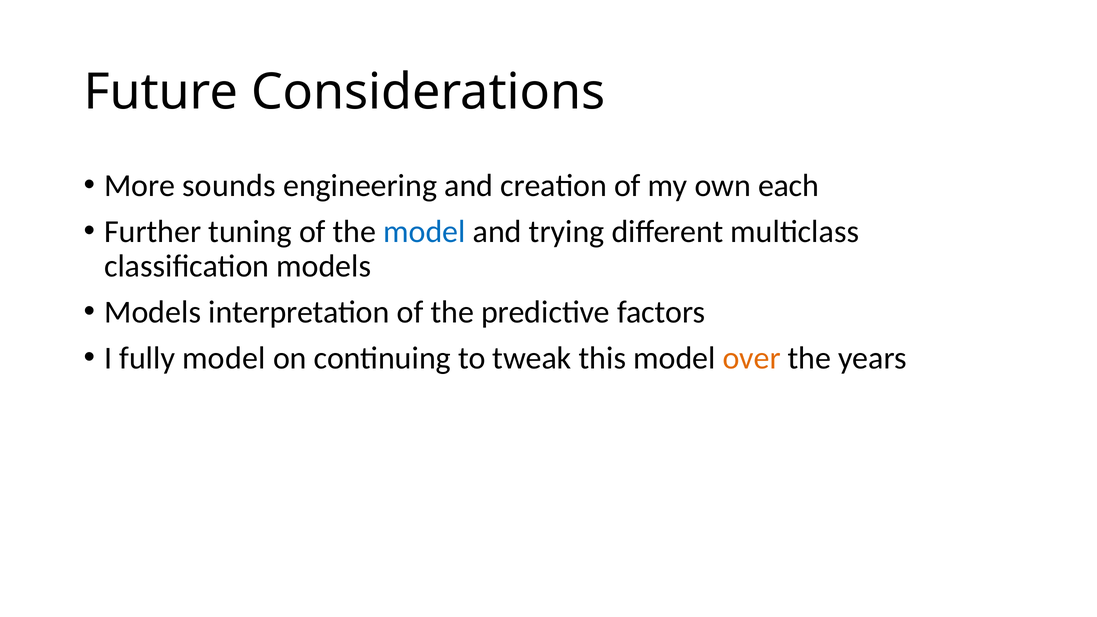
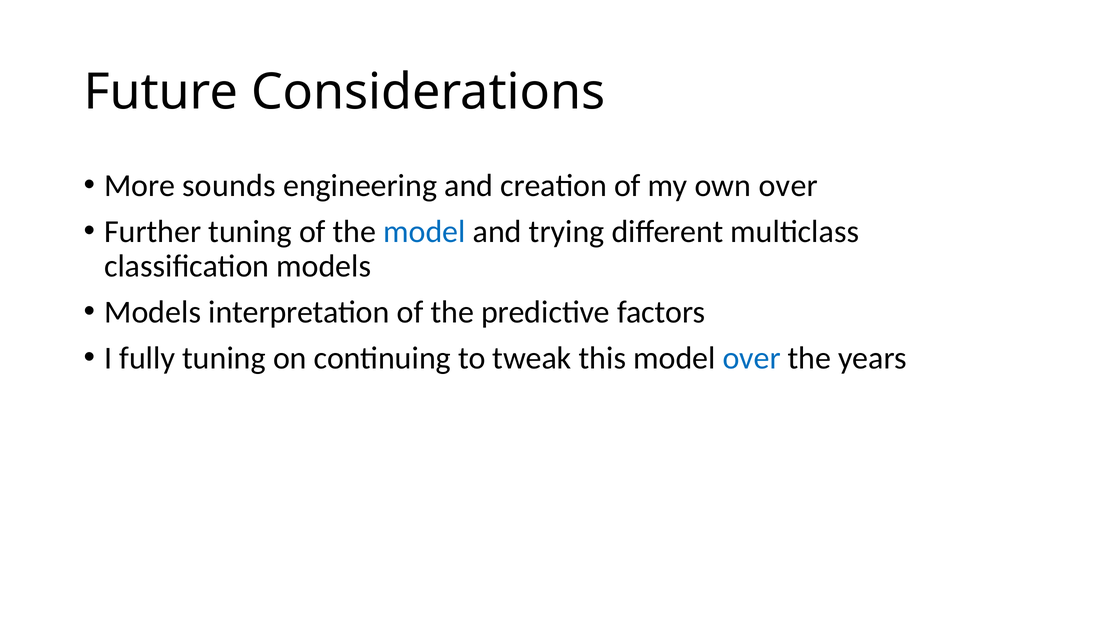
own each: each -> over
fully model: model -> tuning
over at (752, 358) colour: orange -> blue
